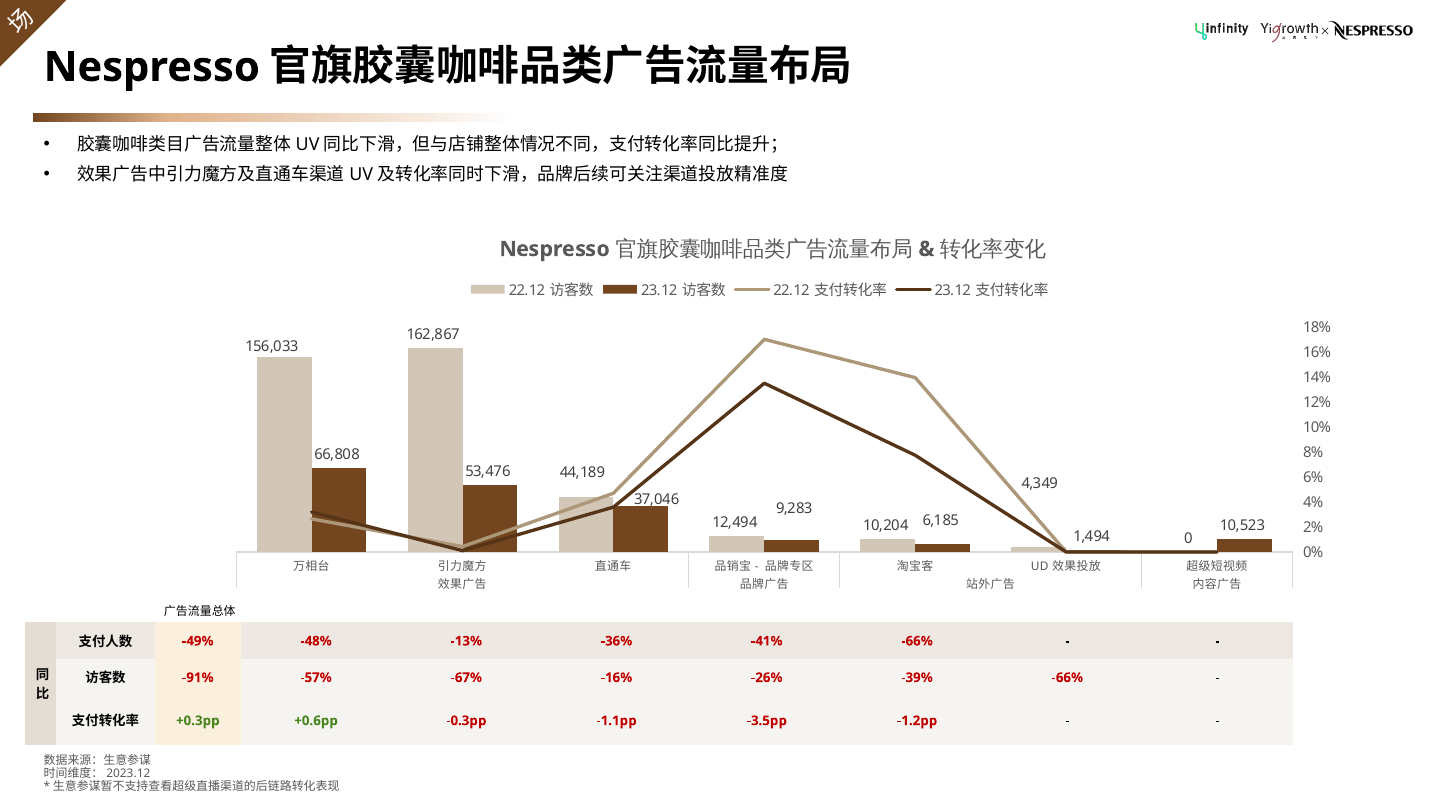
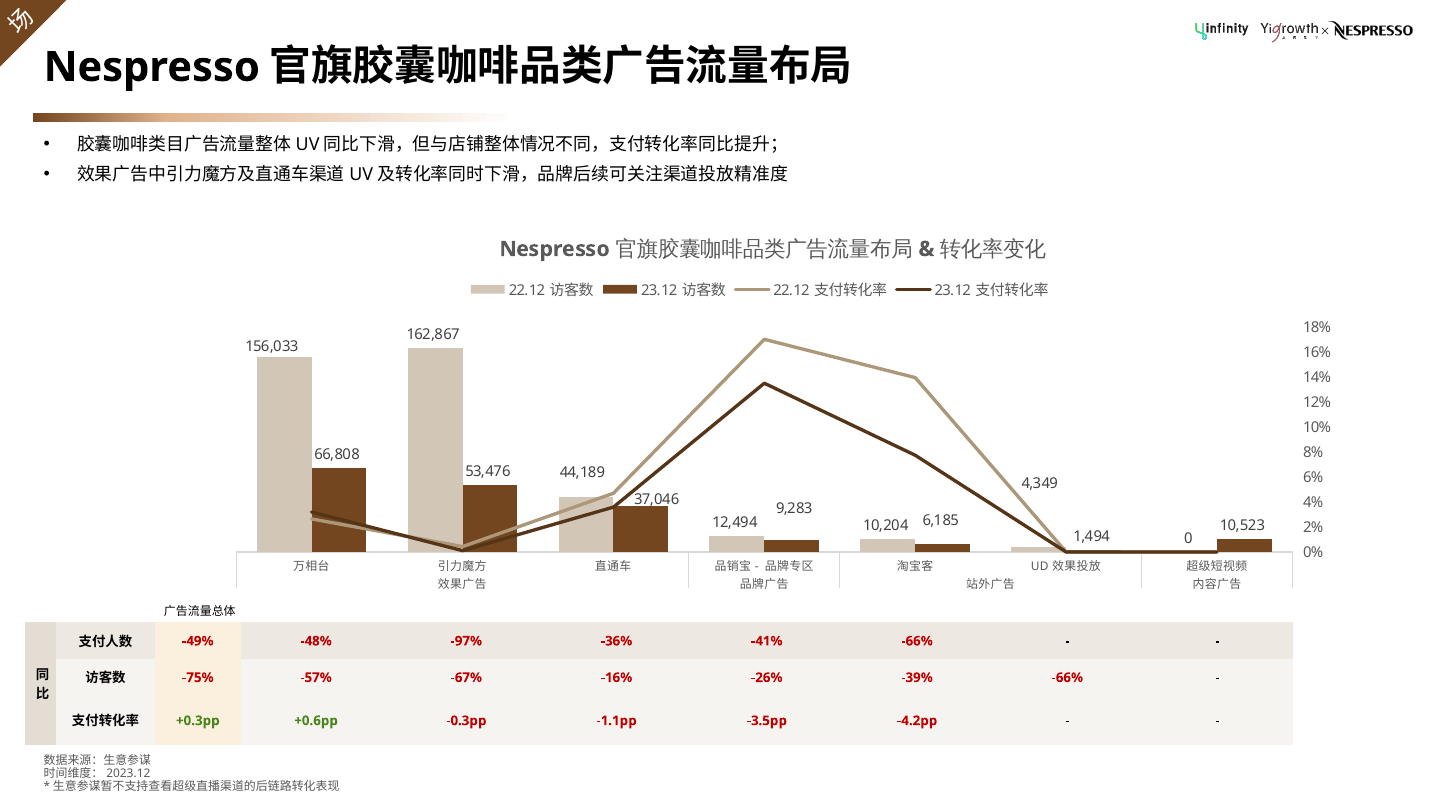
-13%: -13% -> -97%
-91%: -91% -> -75%
-1.2pp: -1.2pp -> -4.2pp
